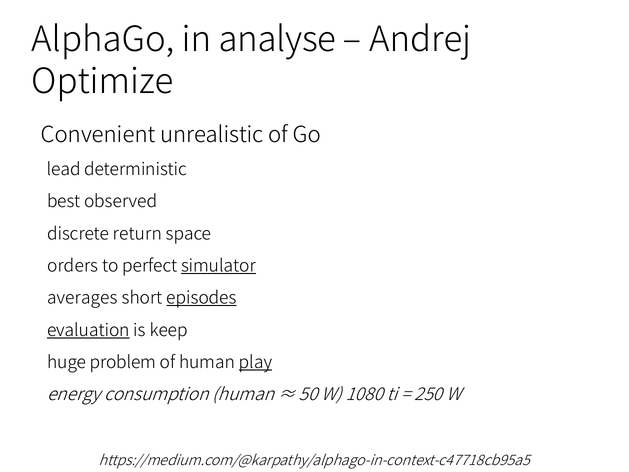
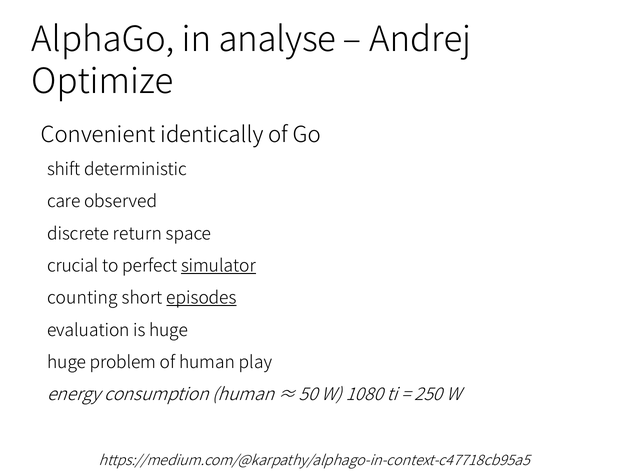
unrealistic: unrealistic -> identically
lead: lead -> shift
best: best -> care
orders: orders -> crucial
averages: averages -> counting
evaluation underline: present -> none
is keep: keep -> huge
play underline: present -> none
